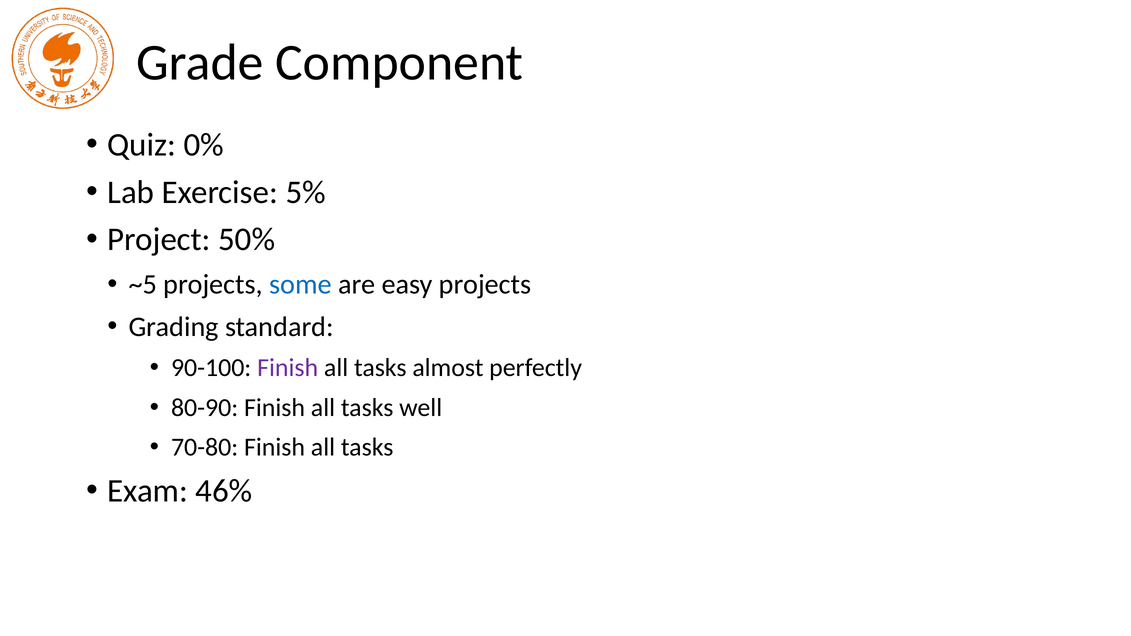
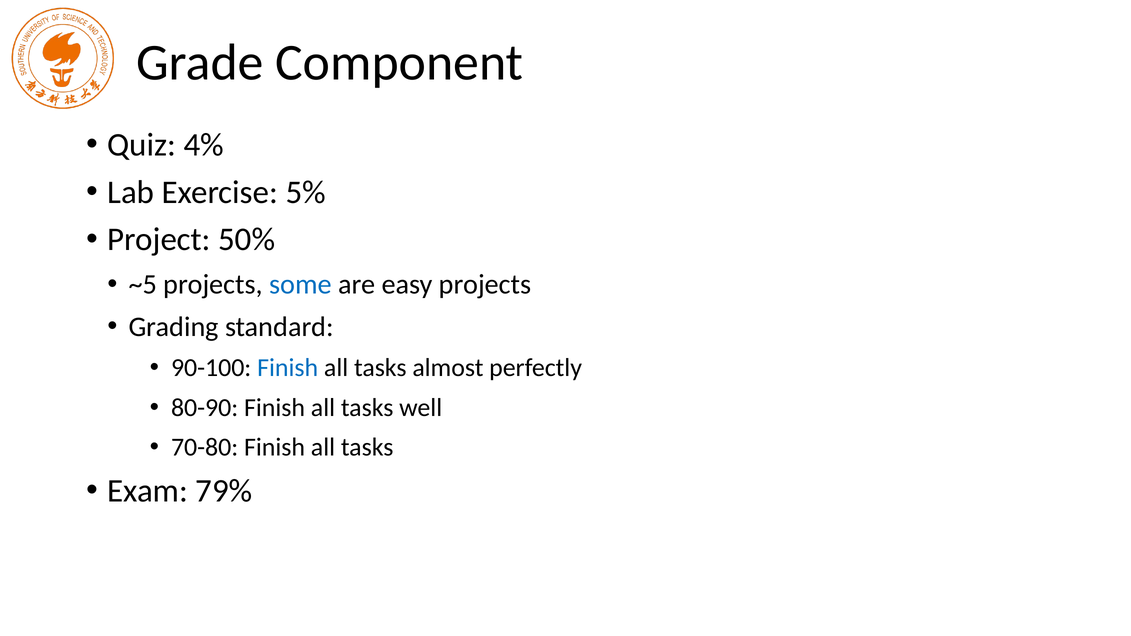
0%: 0% -> 4%
Finish at (288, 368) colour: purple -> blue
46%: 46% -> 79%
